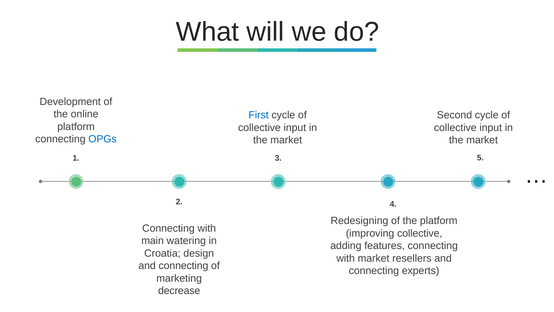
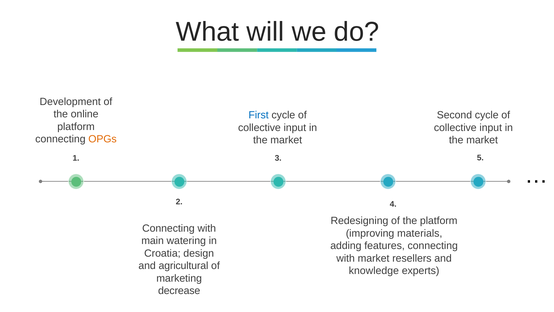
OPGs colour: blue -> orange
improving collective: collective -> materials
connecting at (183, 266): connecting -> agricultural
connecting at (374, 270): connecting -> knowledge
